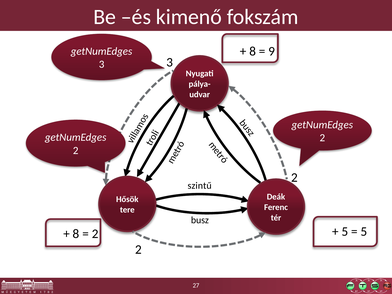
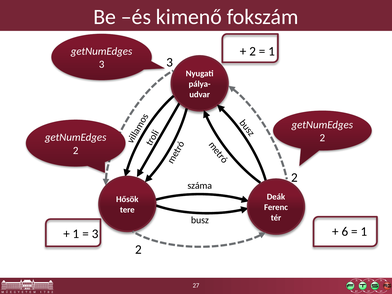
8 at (253, 51): 8 -> 2
9 at (272, 51): 9 -> 1
szintű: szintű -> száma
5 at (345, 232): 5 -> 6
5 at (364, 232): 5 -> 1
8 at (76, 234): 8 -> 1
2 at (95, 234): 2 -> 3
